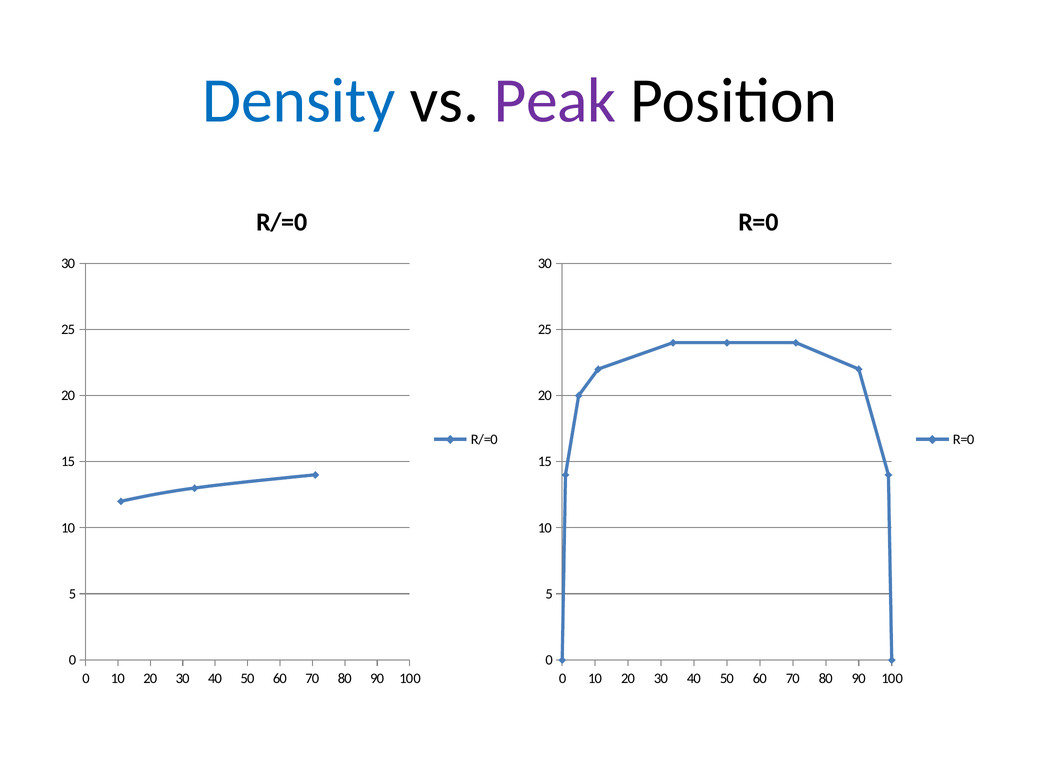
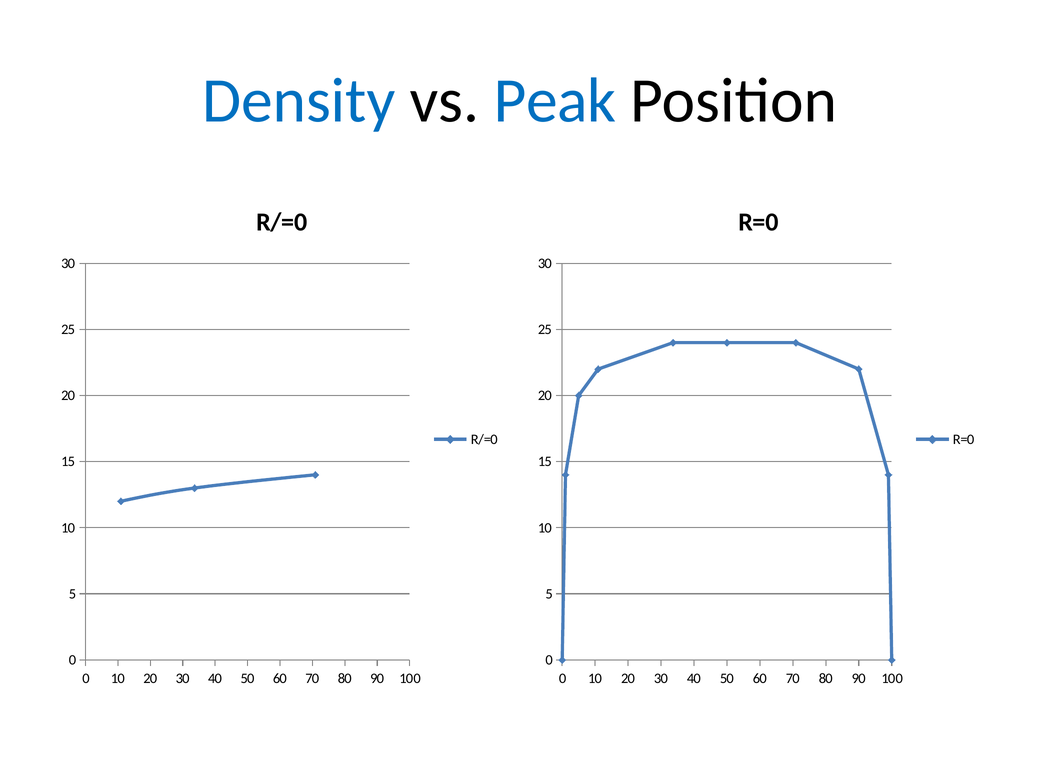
Peak colour: purple -> blue
